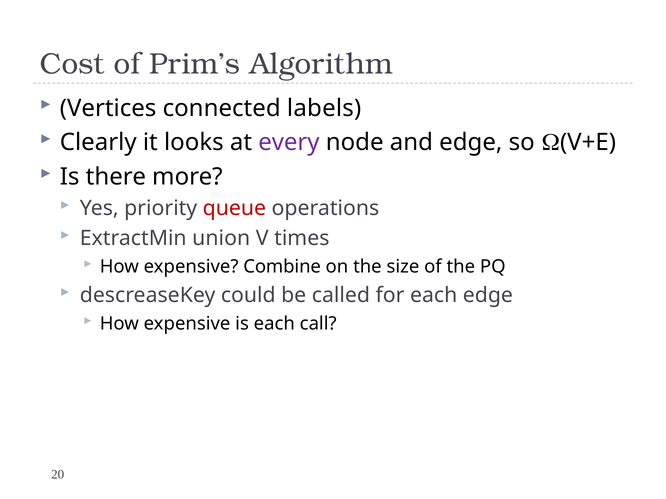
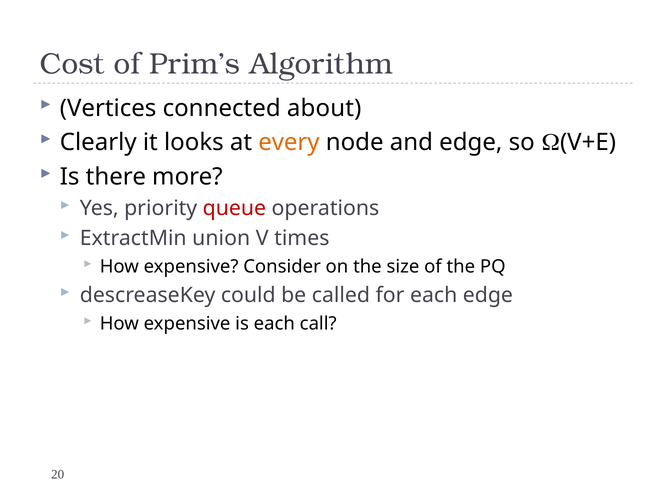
labels: labels -> about
every colour: purple -> orange
Combine: Combine -> Consider
